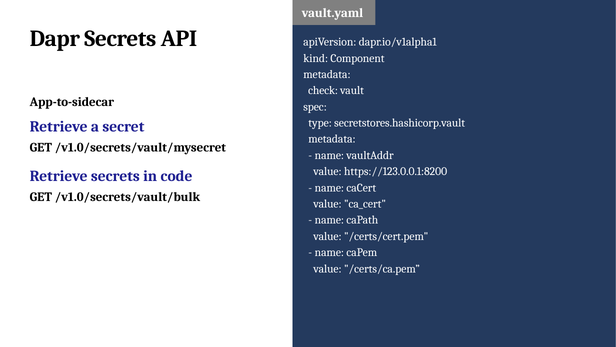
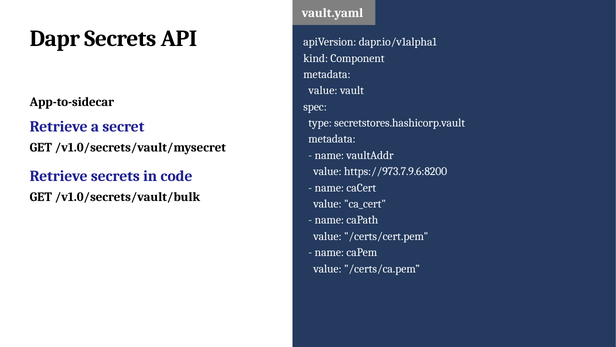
check at (323, 90): check -> value
https://123.0.0.1:8200: https://123.0.0.1:8200 -> https://973.7.9.6:8200
